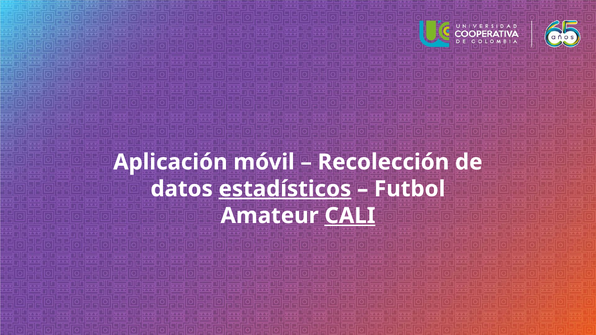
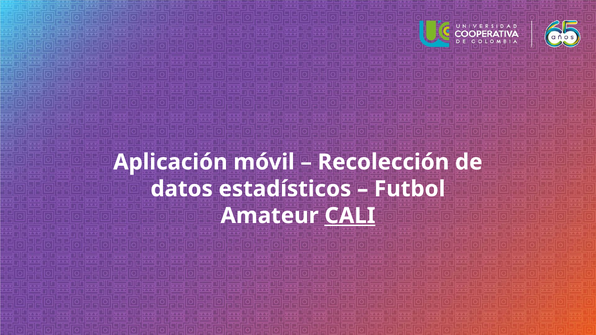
estadísticos underline: present -> none
